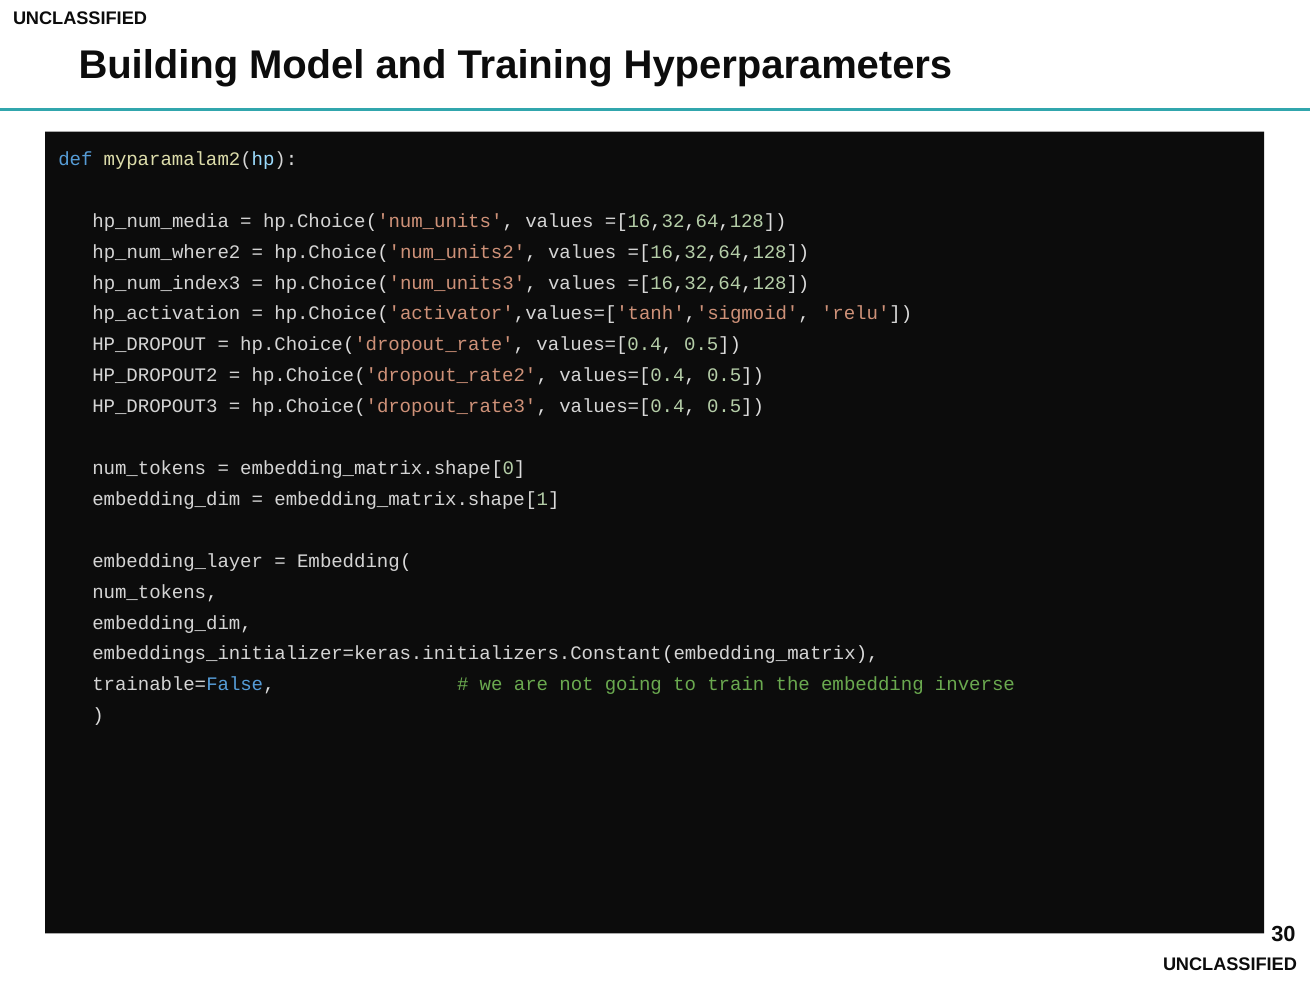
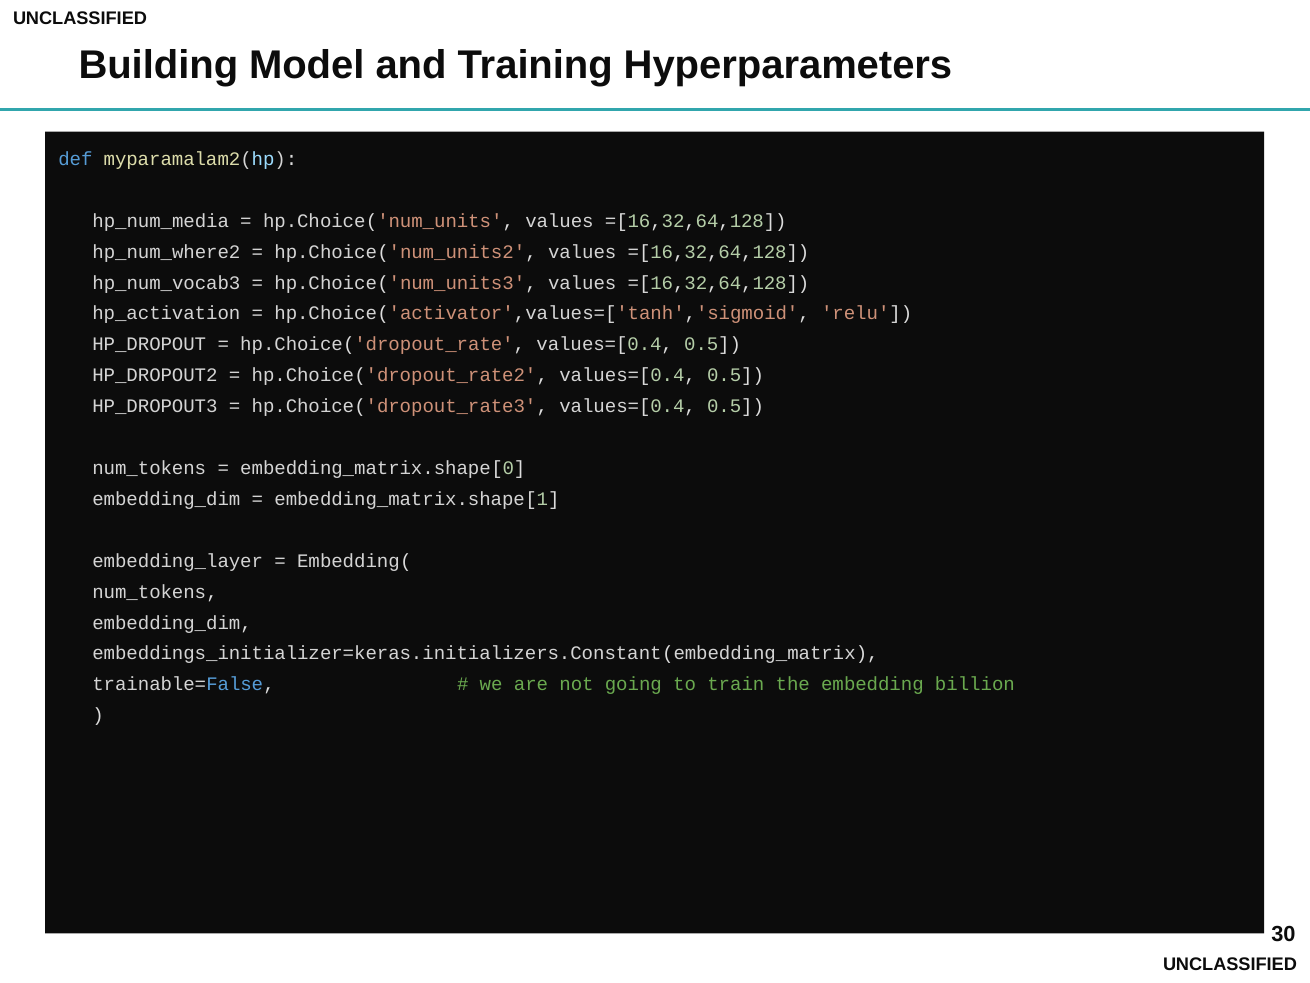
hp_num_index3: hp_num_index3 -> hp_num_vocab3
inverse: inverse -> billion
